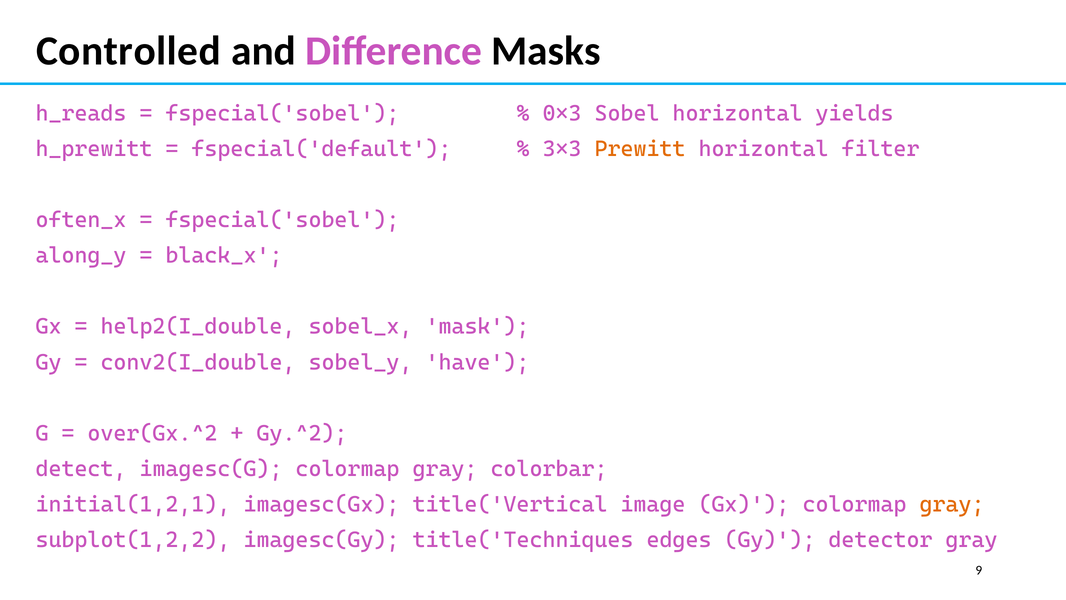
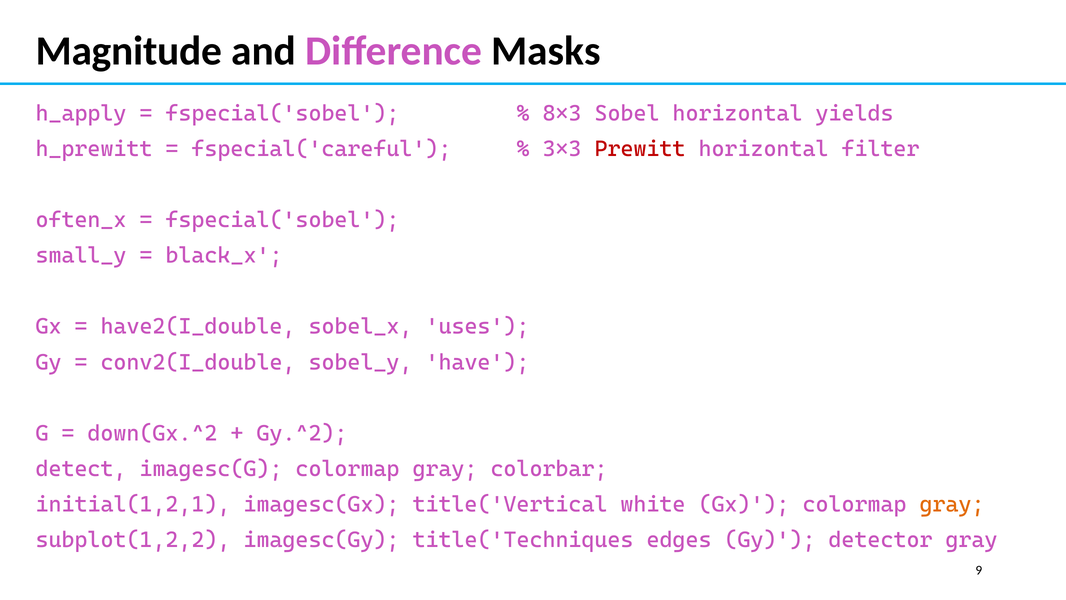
Controlled: Controlled -> Magnitude
h_reads: h_reads -> h_apply
0×3: 0×3 -> 8×3
fspecial('default: fspecial('default -> fspecial('careful
Prewitt colour: orange -> red
along_y: along_y -> small_y
help2(I_double: help2(I_double -> have2(I_double
mask: mask -> uses
over(Gx.^2: over(Gx.^2 -> down(Gx.^2
image: image -> white
